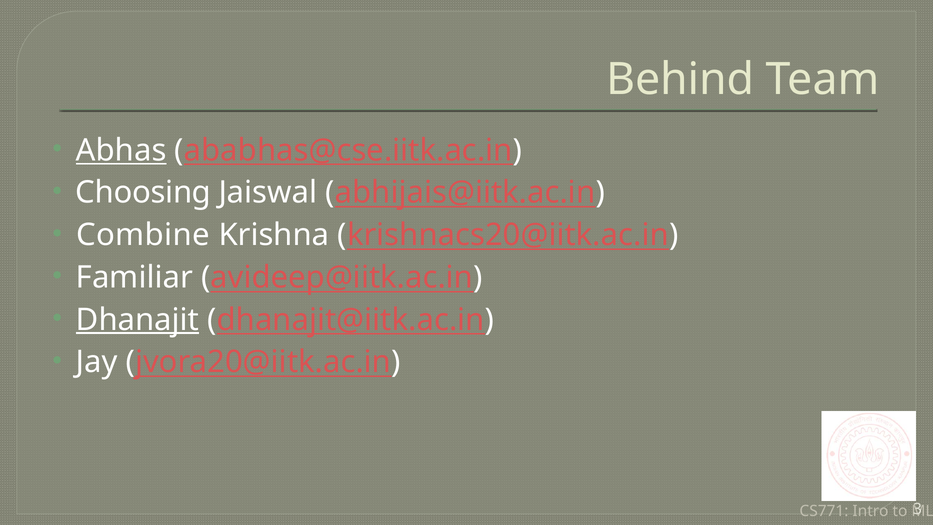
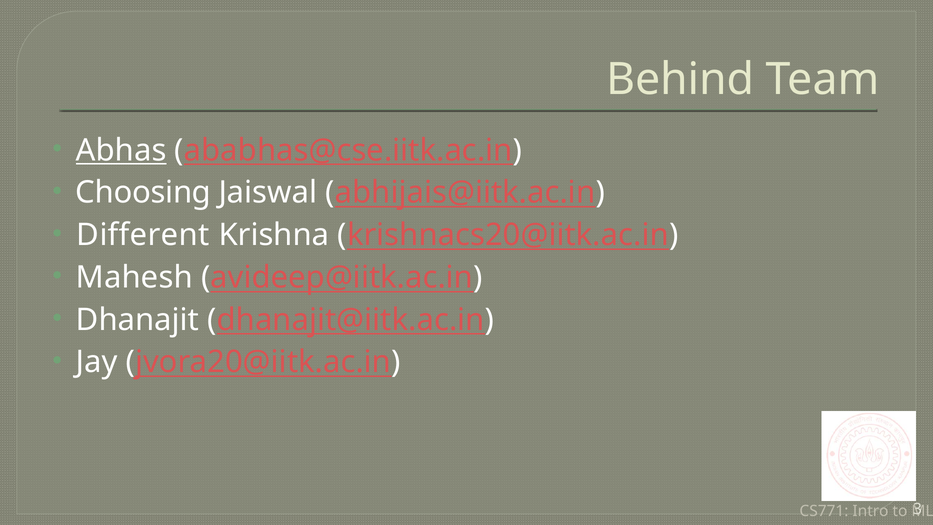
Combine: Combine -> Different
Familiar: Familiar -> Mahesh
Dhanajit underline: present -> none
